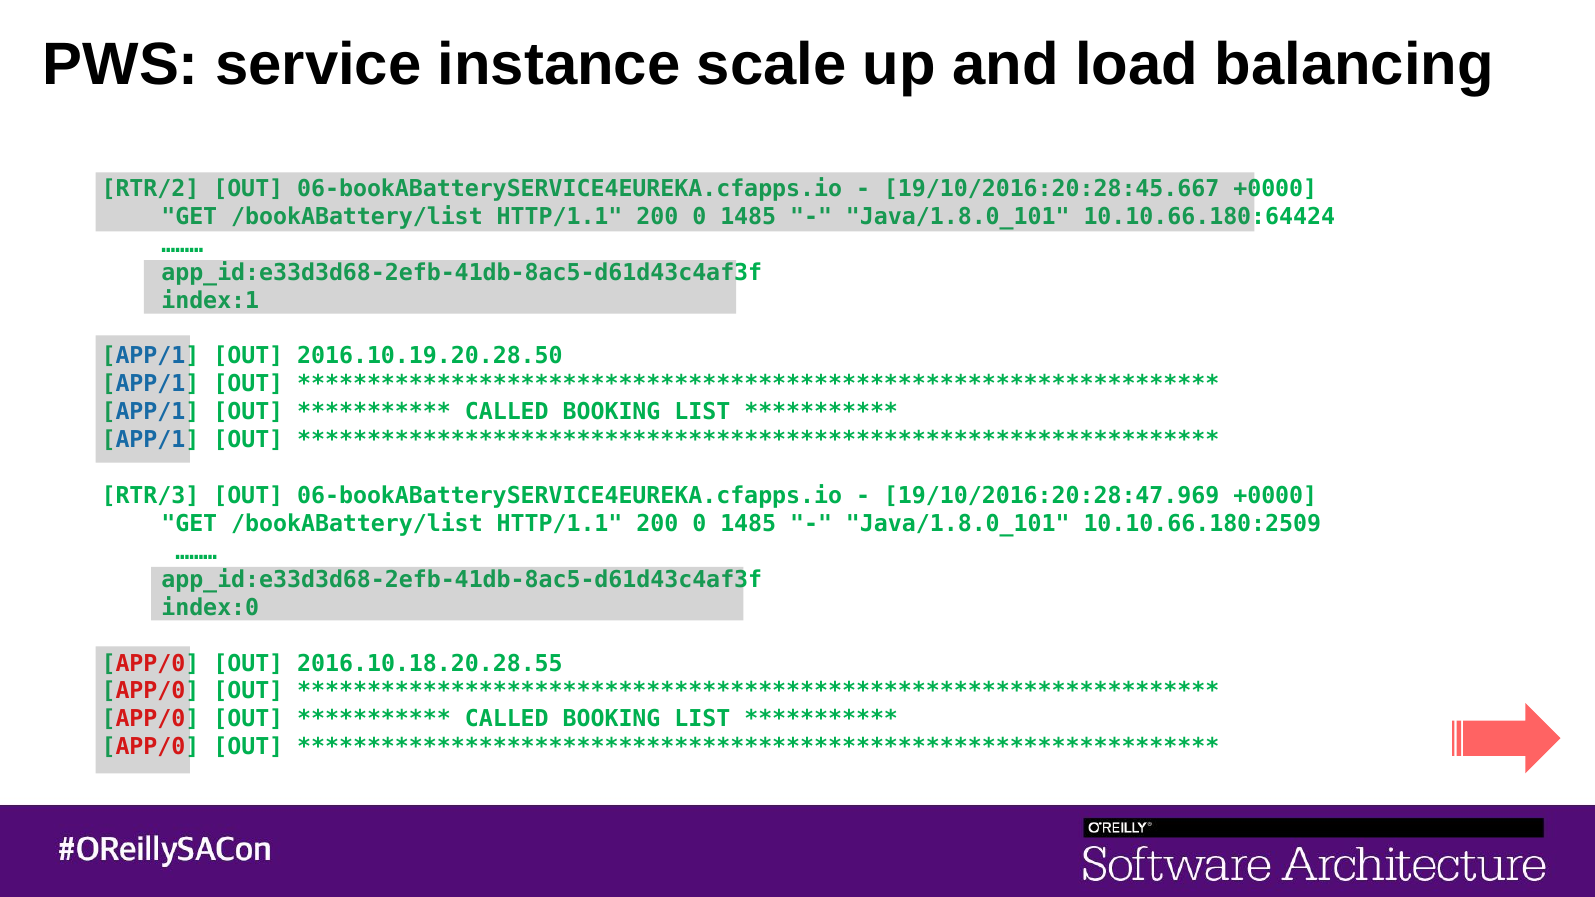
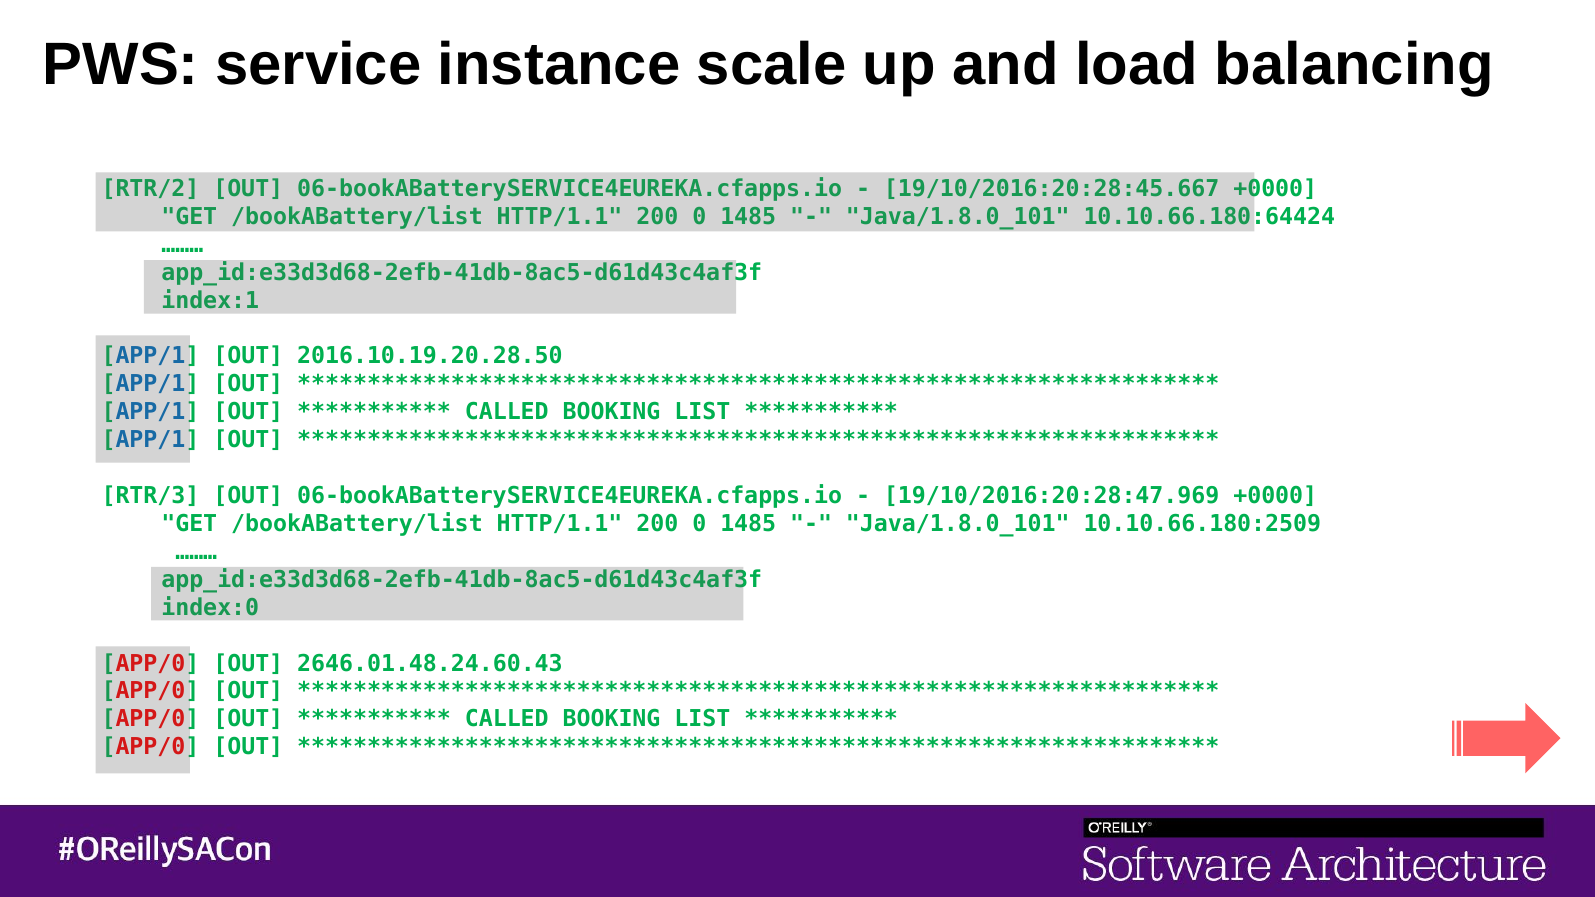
2016.10.18.20.28.55: 2016.10.18.20.28.55 -> 2646.01.48.24.60.43
